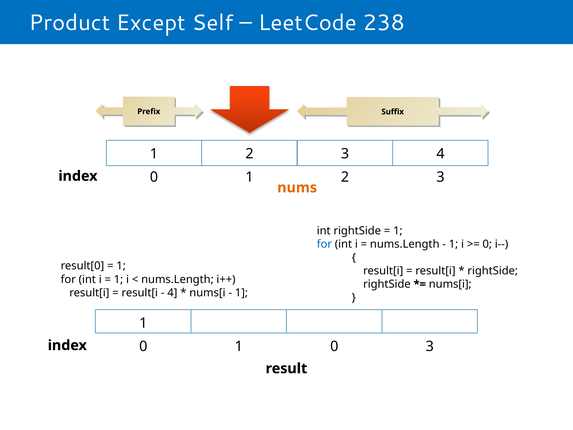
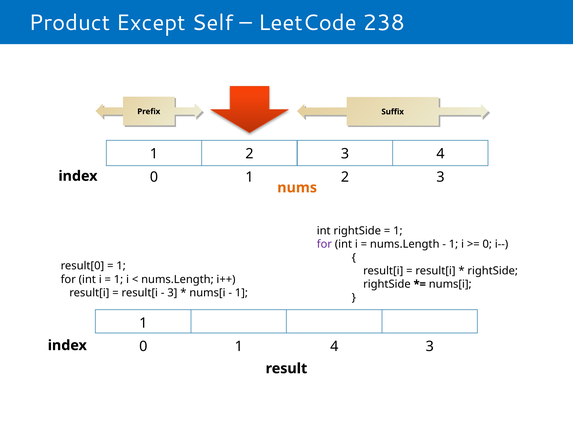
for at (324, 244) colour: blue -> purple
4 at (172, 293): 4 -> 3
0 1 0: 0 -> 4
